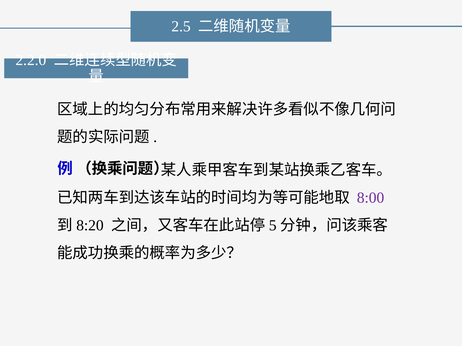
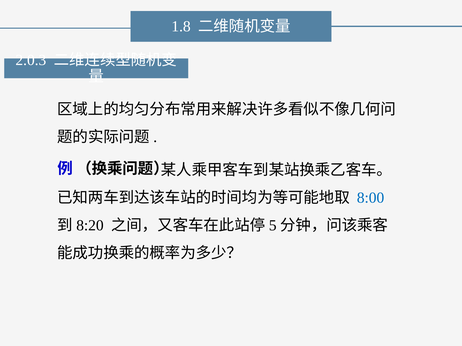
2.5: 2.5 -> 1.8
2.2.0: 2.2.0 -> 2.0.3
8:00 colour: purple -> blue
